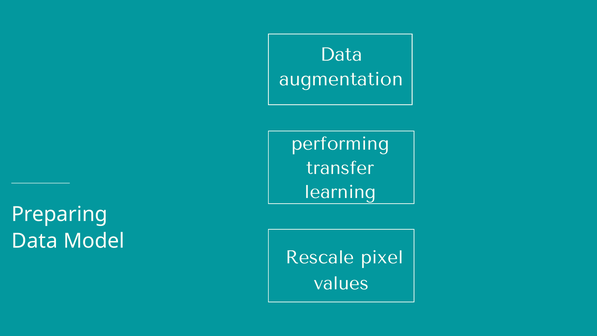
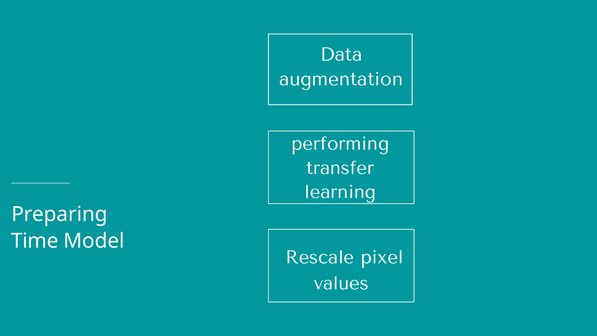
Data at (35, 241): Data -> Time
